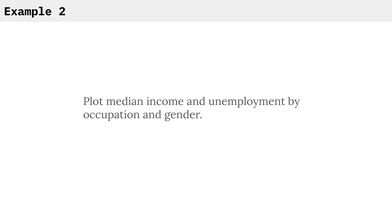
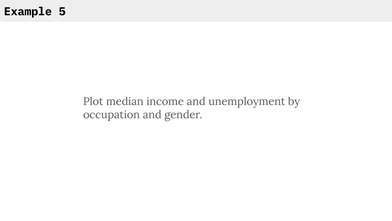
2: 2 -> 5
